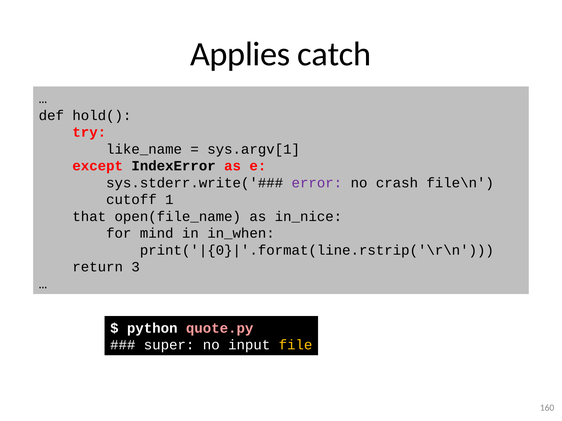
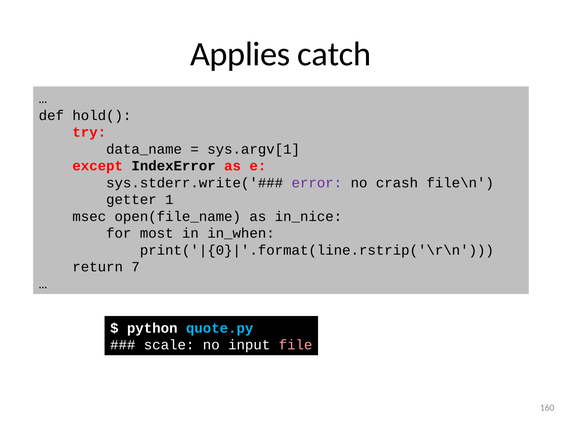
like_name: like_name -> data_name
cutoff: cutoff -> getter
that: that -> msec
mind: mind -> most
3: 3 -> 7
quote.py colour: pink -> light blue
super: super -> scale
file colour: yellow -> pink
